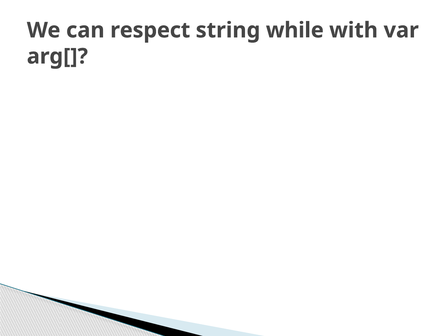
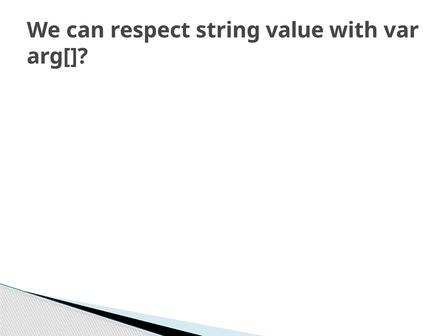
while: while -> value
